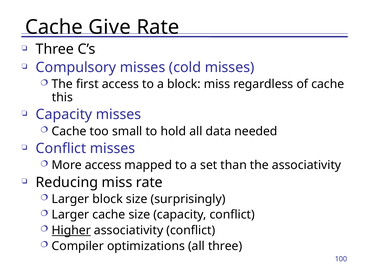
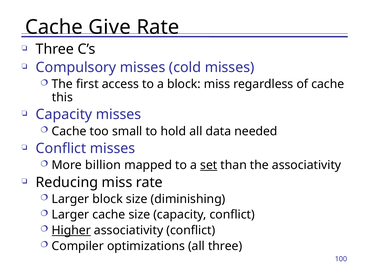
More access: access -> billion
set underline: none -> present
surprisingly: surprisingly -> diminishing
